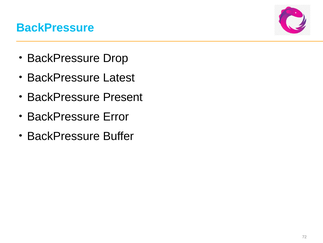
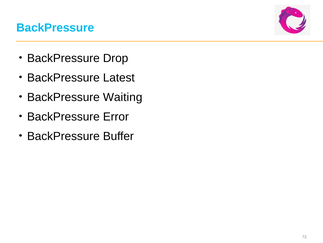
Present: Present -> Waiting
